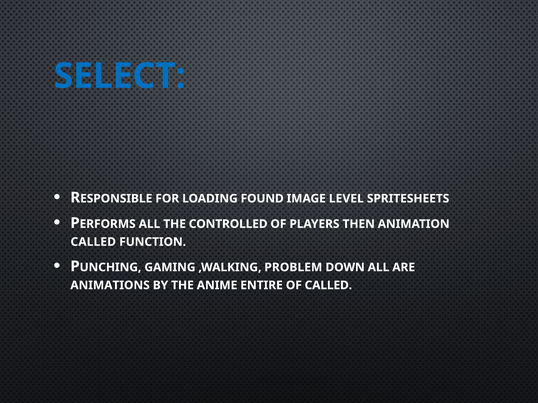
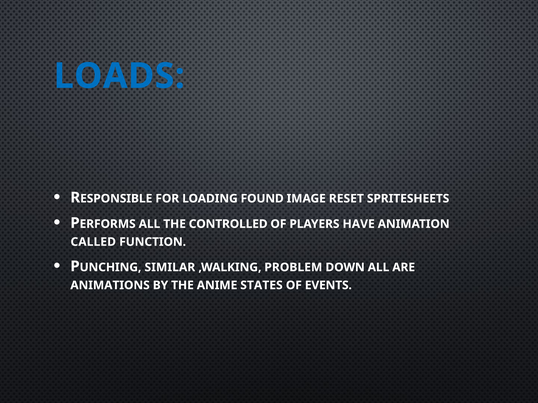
SELECT: SELECT -> LOADS
LEVEL: LEVEL -> RESET
THEN: THEN -> HAVE
GAMING: GAMING -> SIMILAR
ENTIRE: ENTIRE -> STATES
OF CALLED: CALLED -> EVENTS
